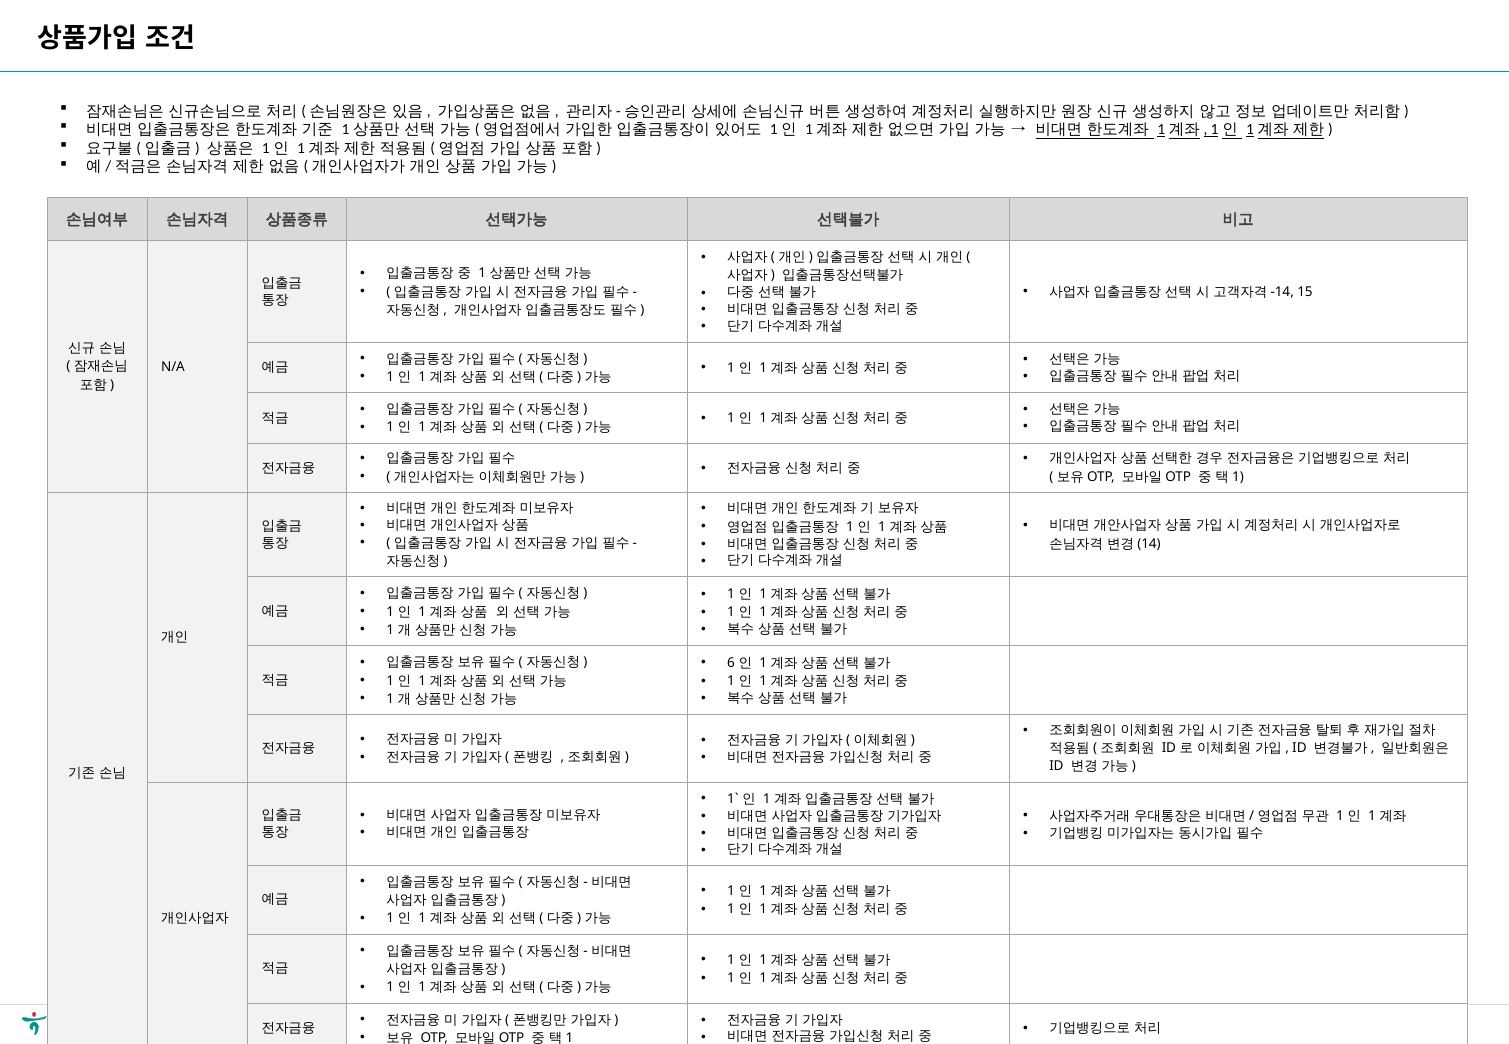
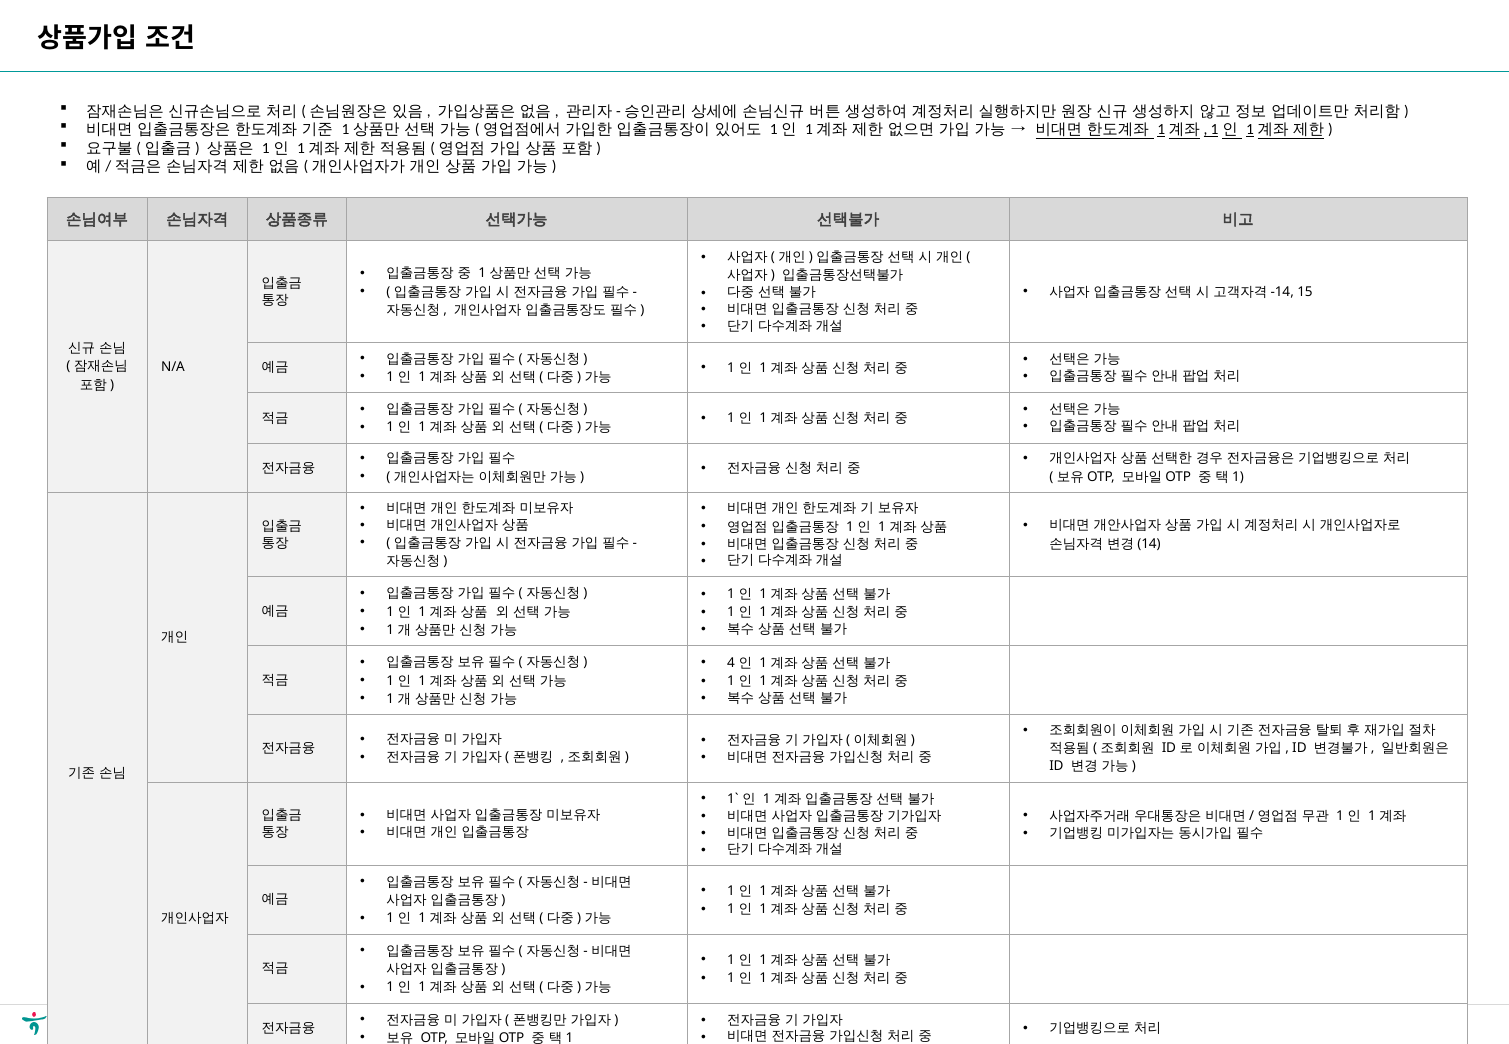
6: 6 -> 4
